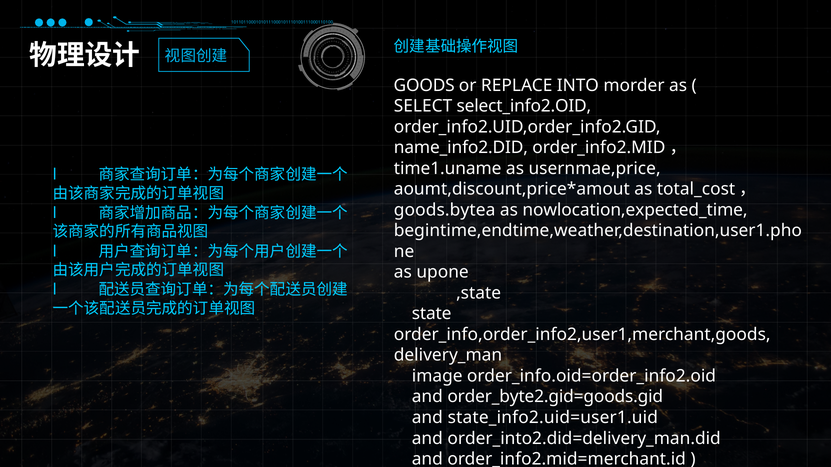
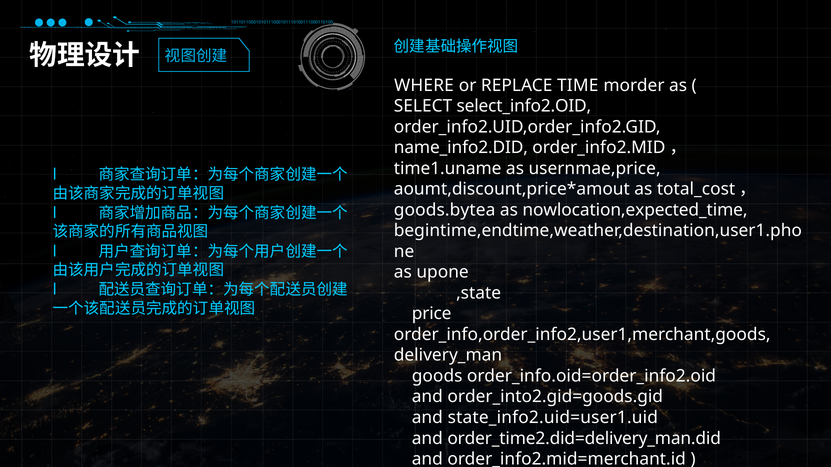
GOODS: GOODS -> WHERE
INTO: INTO -> TIME
state: state -> price
image: image -> goods
order_byte2.gid=goods.gid: order_byte2.gid=goods.gid -> order_into2.gid=goods.gid
order_into2.did=delivery_man.did: order_into2.did=delivery_man.did -> order_time2.did=delivery_man.did
